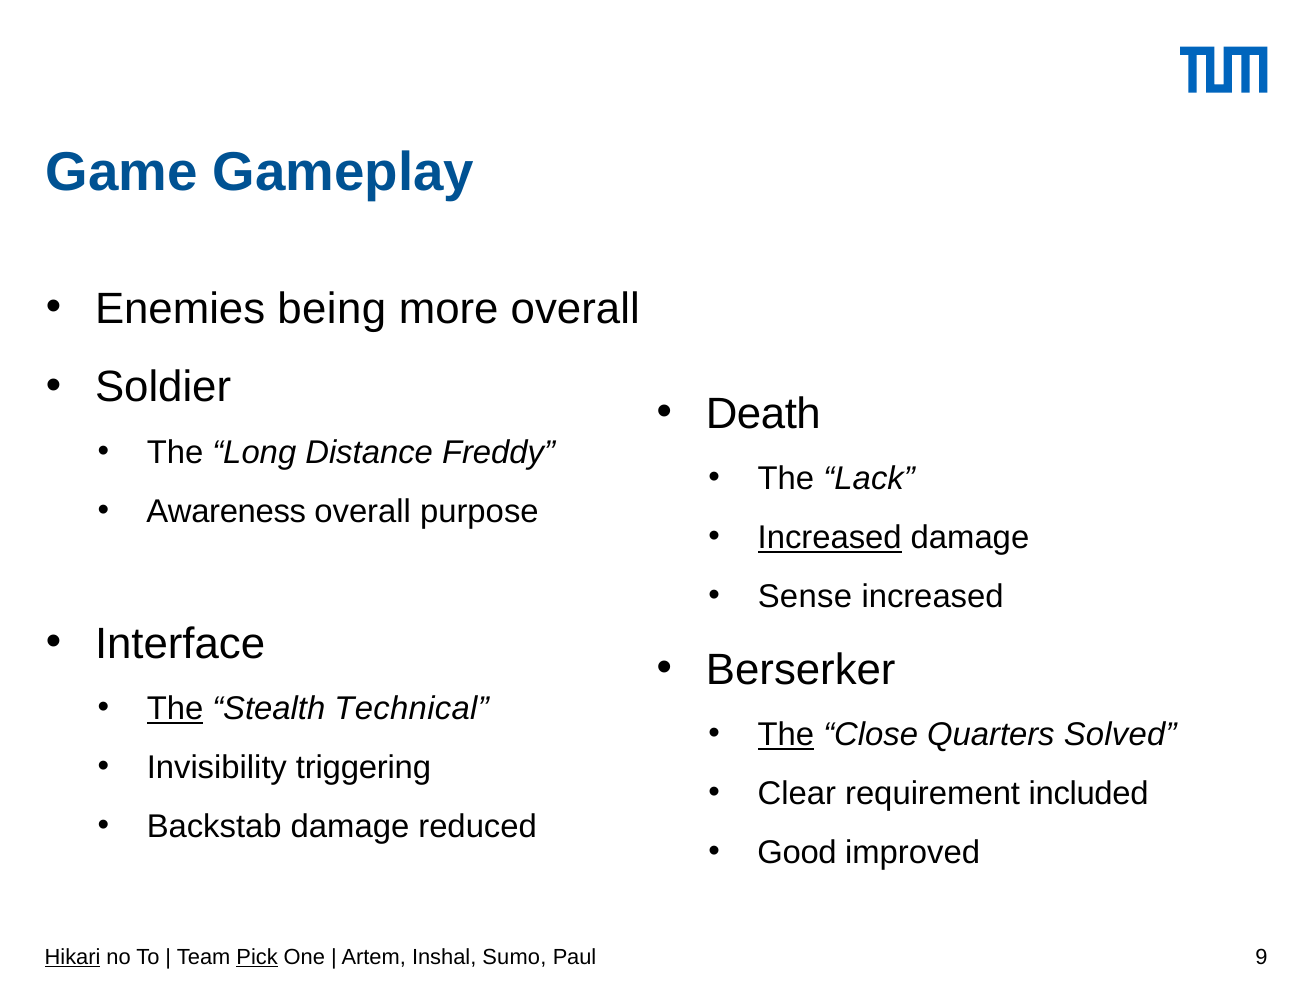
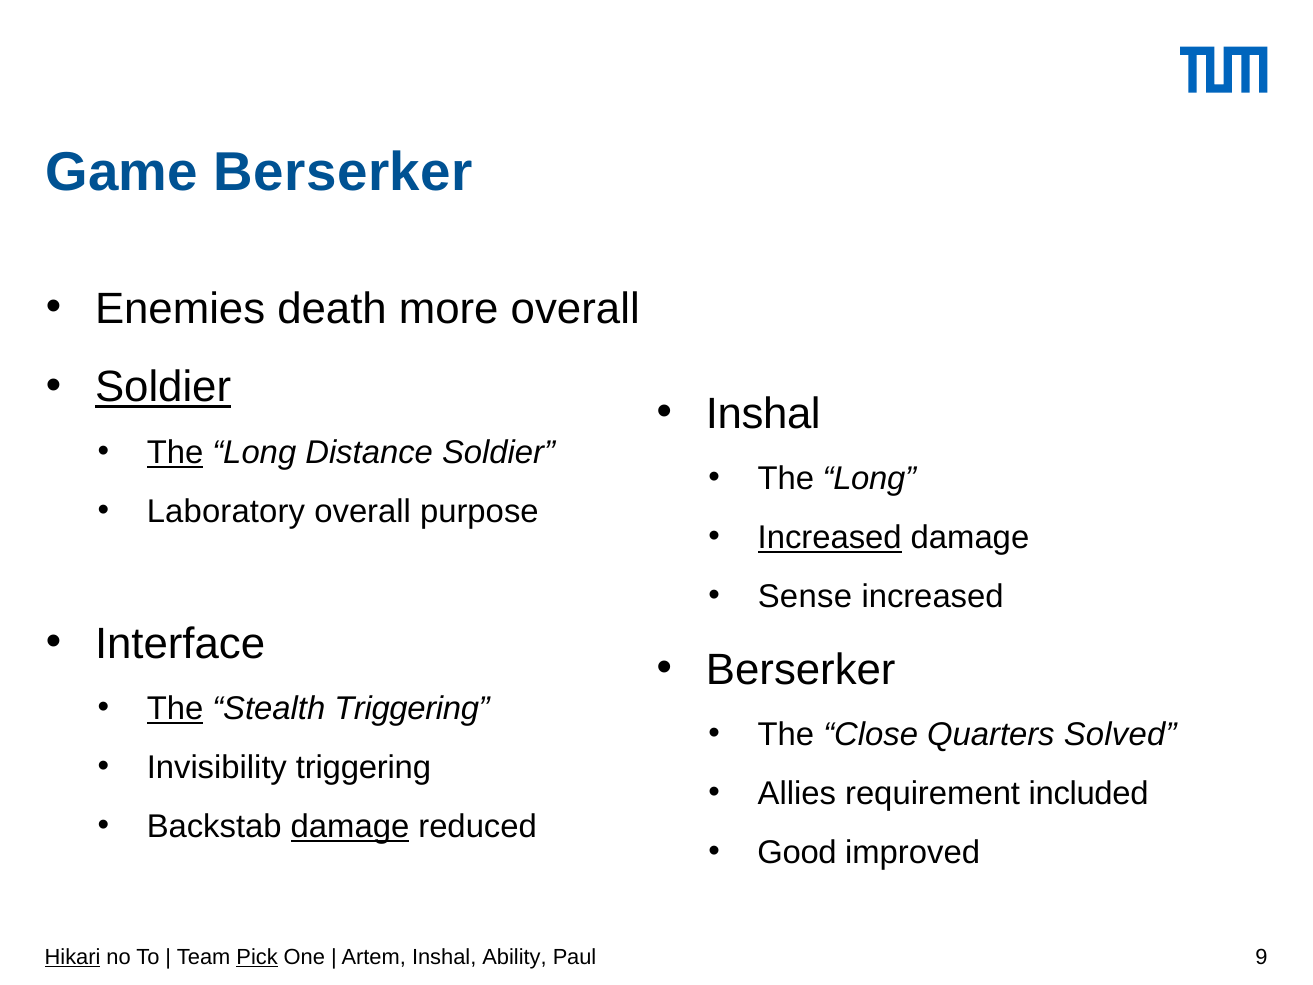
Game Gameplay: Gameplay -> Berserker
being: being -> death
Soldier at (163, 387) underline: none -> present
Death at (763, 414): Death -> Inshal
The at (175, 452) underline: none -> present
Distance Freddy: Freddy -> Soldier
Lack at (869, 478): Lack -> Long
Awareness: Awareness -> Laboratory
Stealth Technical: Technical -> Triggering
The at (786, 734) underline: present -> none
Clear: Clear -> Allies
damage at (350, 826) underline: none -> present
Sumo: Sumo -> Ability
